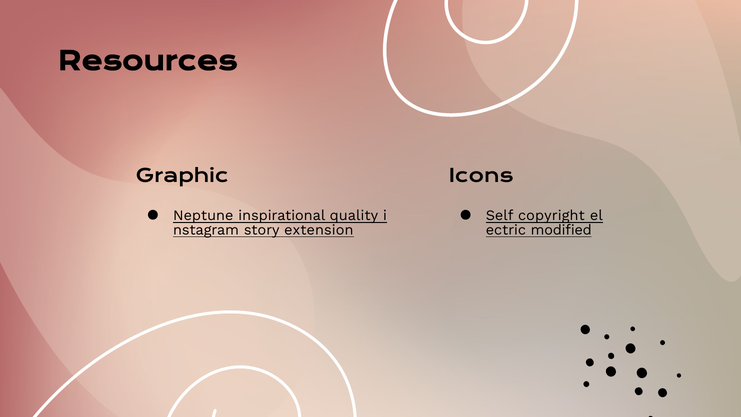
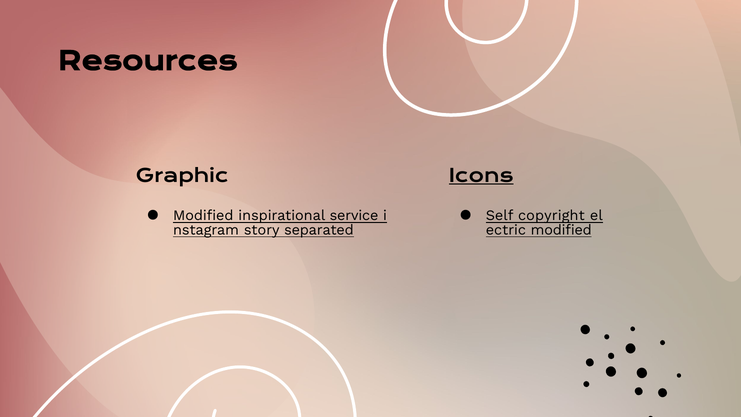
Icons underline: none -> present
Neptune at (203, 216): Neptune -> Modified
quality: quality -> service
extension: extension -> separated
